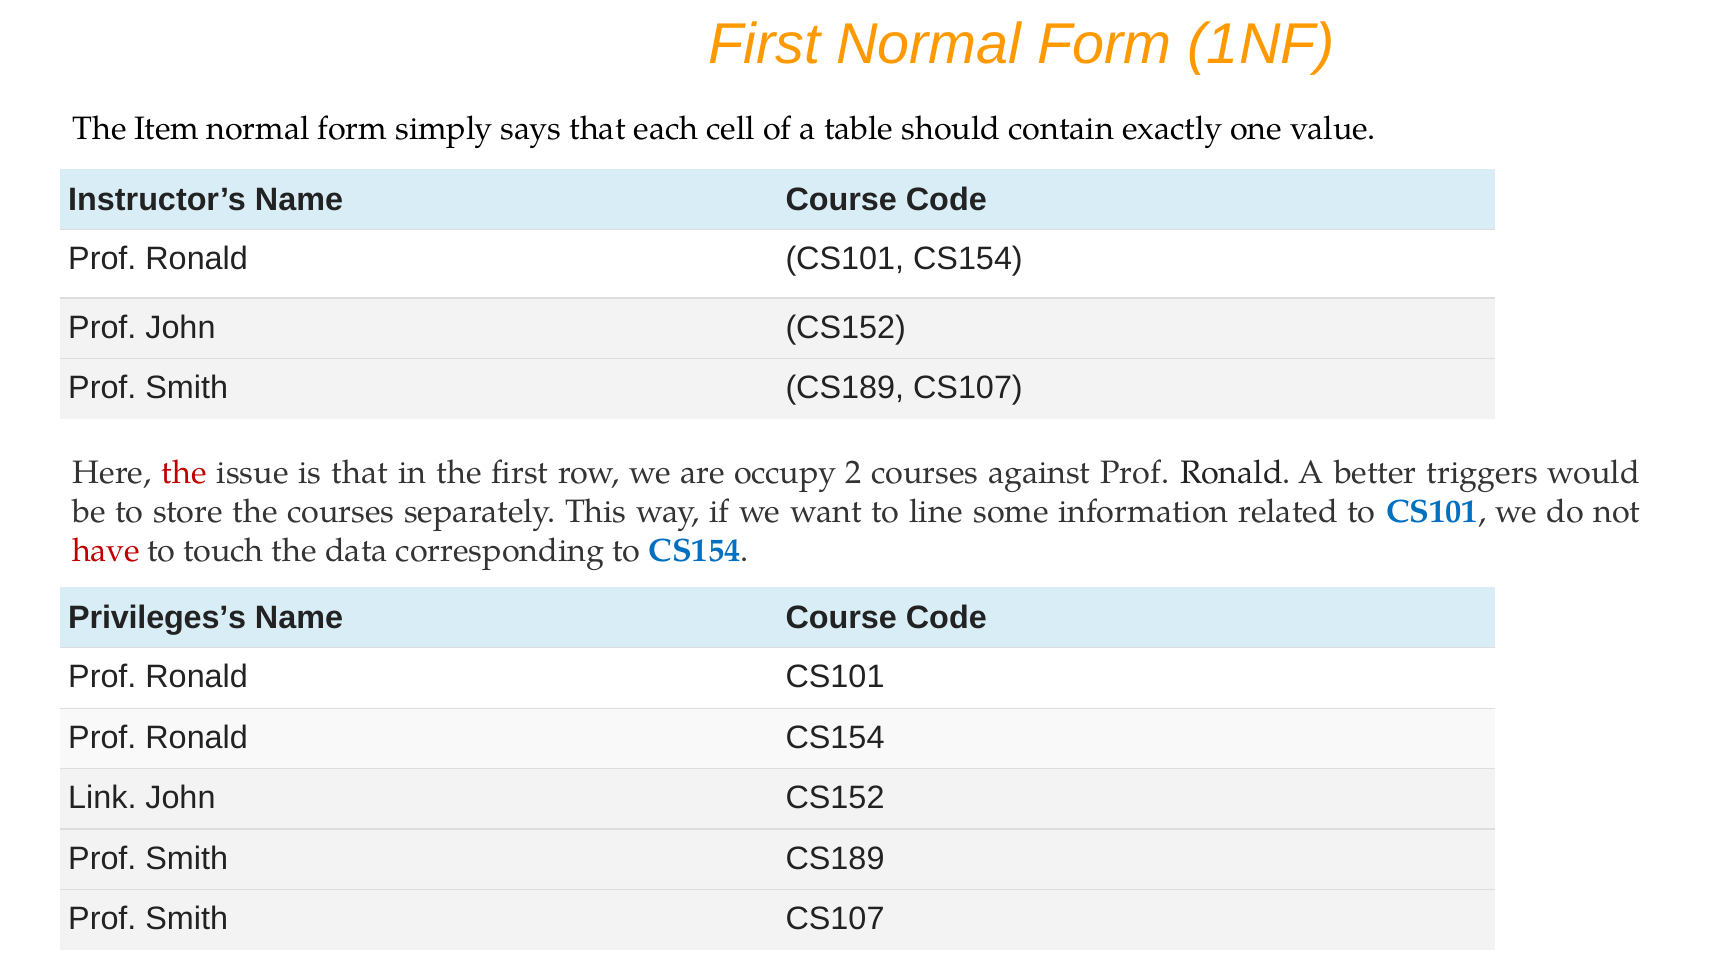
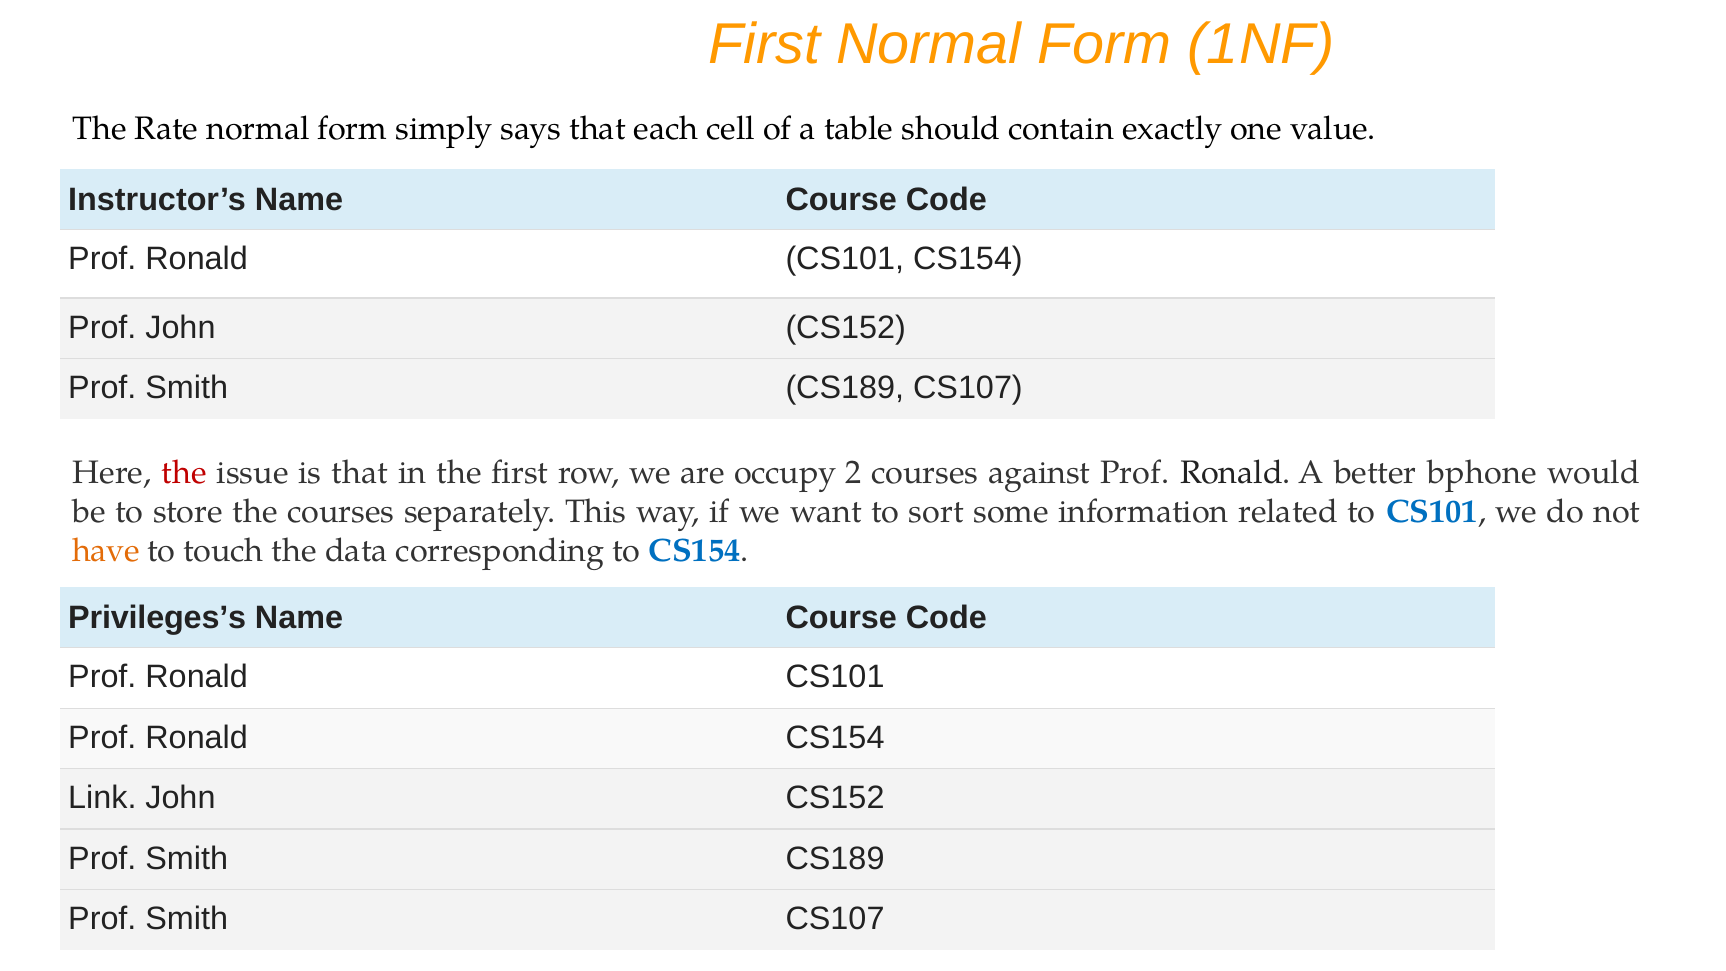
Item: Item -> Rate
triggers: triggers -> bphone
line: line -> sort
have colour: red -> orange
